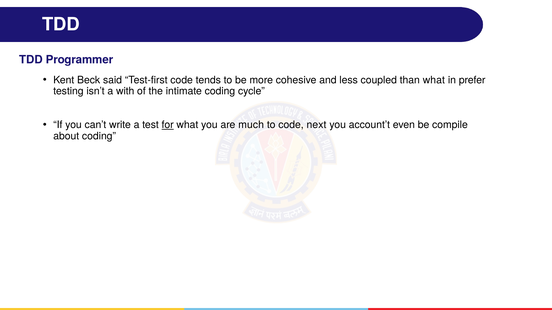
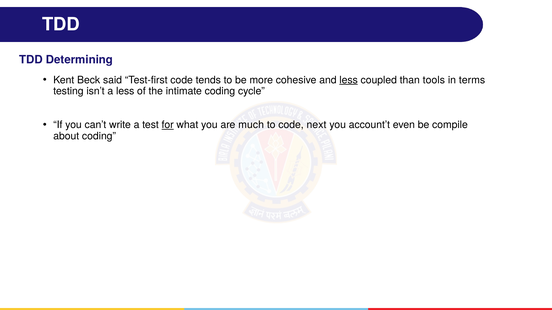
Programmer: Programmer -> Determining
less at (349, 80) underline: none -> present
than what: what -> tools
prefer: prefer -> terms
a with: with -> less
